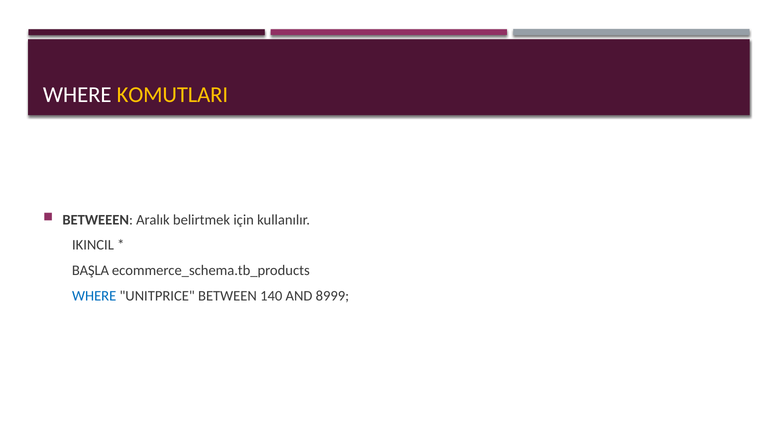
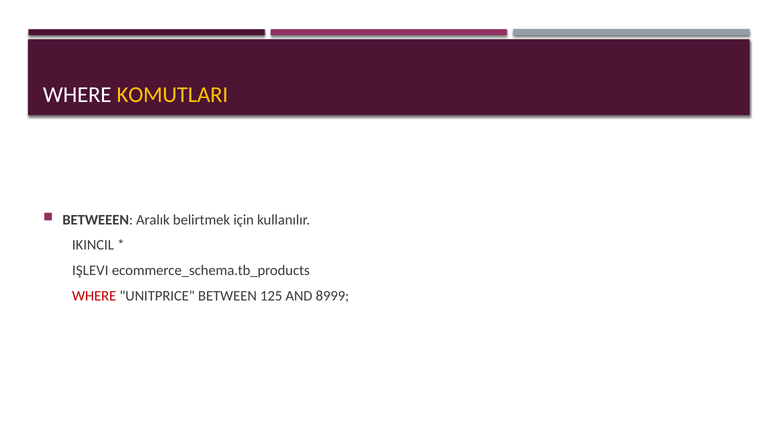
BAŞLA: BAŞLA -> IŞLEVI
WHERE at (94, 295) colour: blue -> red
140: 140 -> 125
